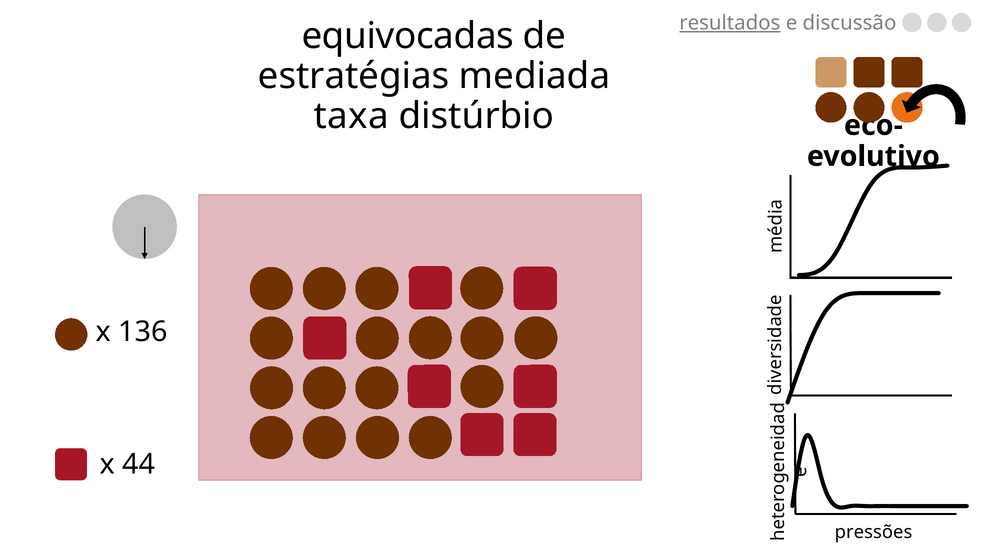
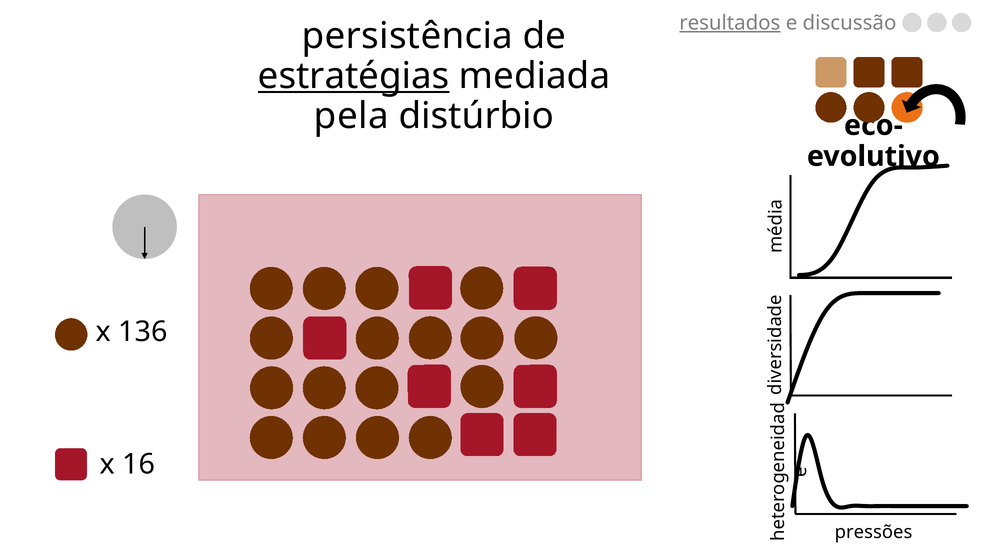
equivocadas: equivocadas -> persistência
estratégias underline: none -> present
taxa: taxa -> pela
44: 44 -> 16
